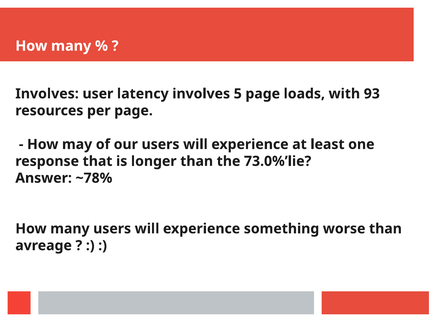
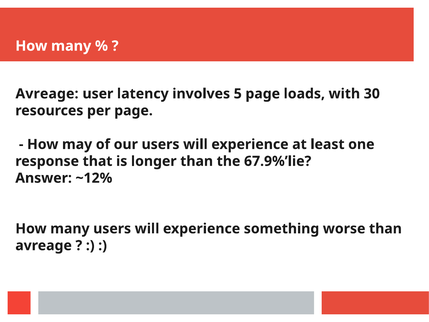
Involves at (47, 94): Involves -> Avreage
93: 93 -> 30
73.0%’lie: 73.0%’lie -> 67.9%’lie
~78%: ~78% -> ~12%
